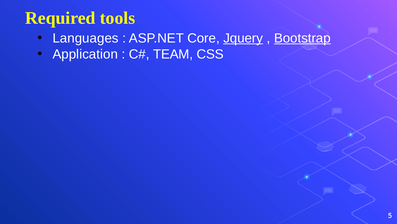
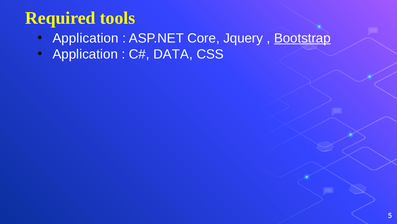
Languages at (86, 38): Languages -> Application
Jquery underline: present -> none
TEAM: TEAM -> DATA
